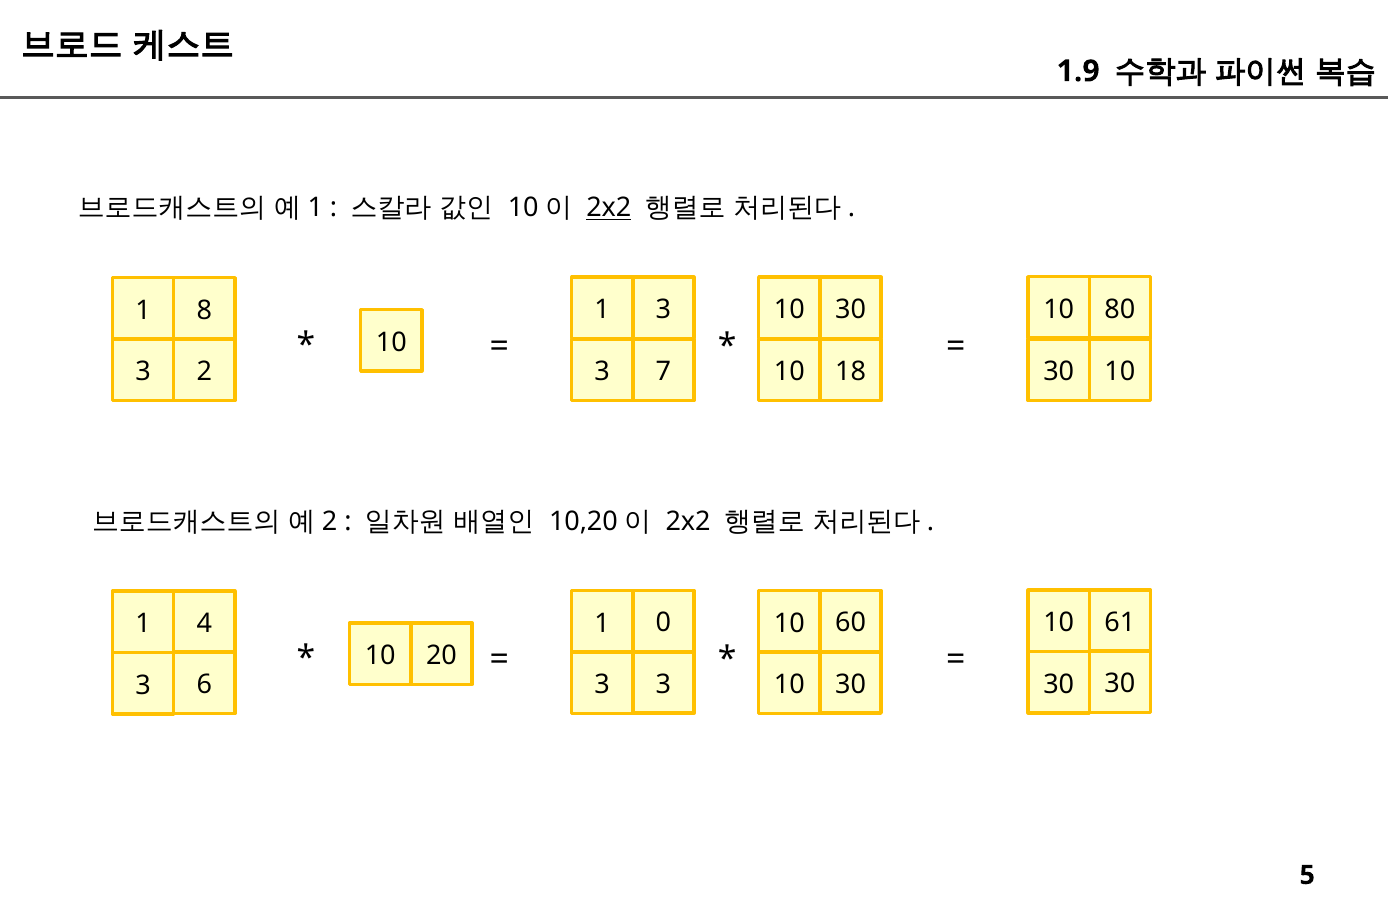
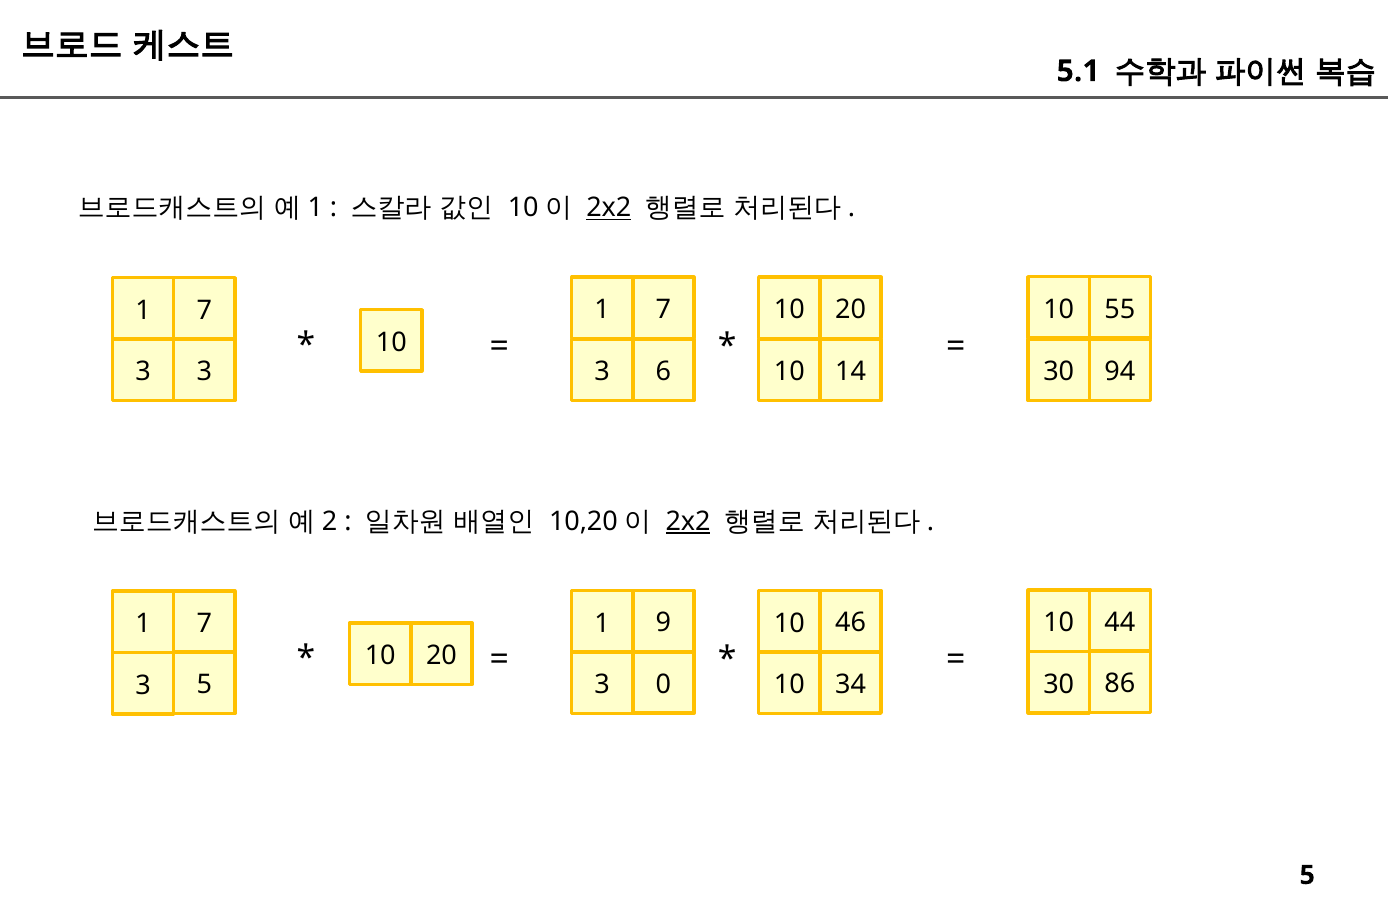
1.9: 1.9 -> 5.1
80: 80 -> 55
3 at (663, 310): 3 -> 7
30 at (851, 310): 30 -> 20
8 at (204, 310): 8 -> 7
3 2: 2 -> 3
7: 7 -> 6
18: 18 -> 14
10 at (1120, 372): 10 -> 94
2x2 at (688, 521) underline: none -> present
61: 61 -> 44
0: 0 -> 9
60: 60 -> 46
4 at (204, 623): 4 -> 7
30 30: 30 -> 86
3 at (663, 684): 3 -> 0
30 at (851, 684): 30 -> 34
3 6: 6 -> 5
